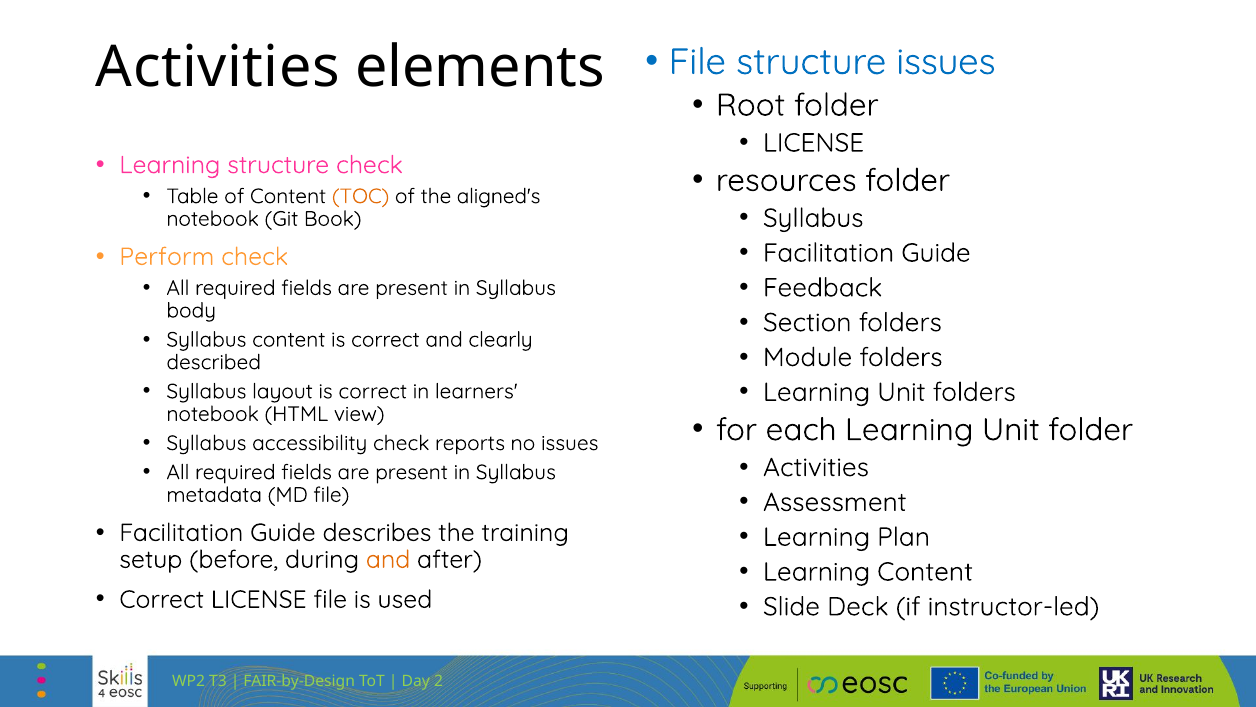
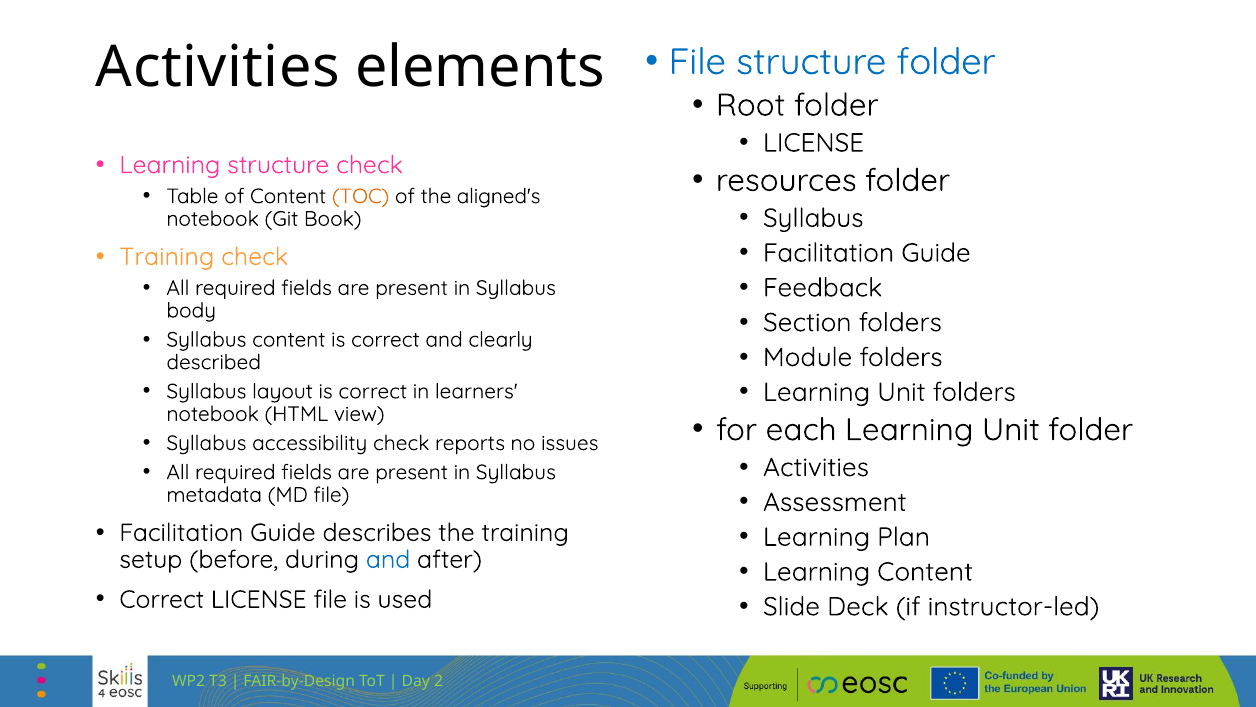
structure issues: issues -> folder
Perform at (167, 257): Perform -> Training
and at (388, 559) colour: orange -> blue
